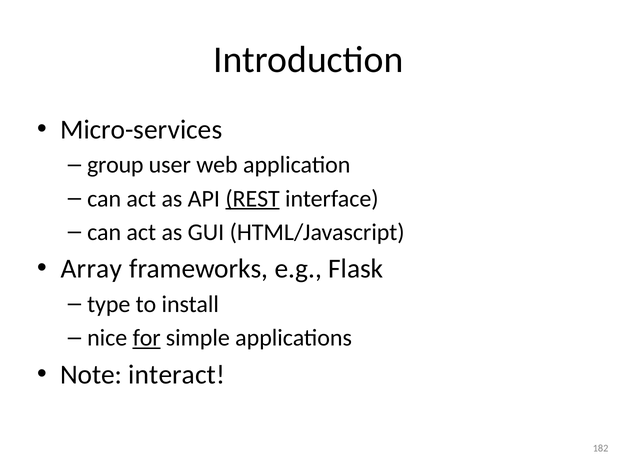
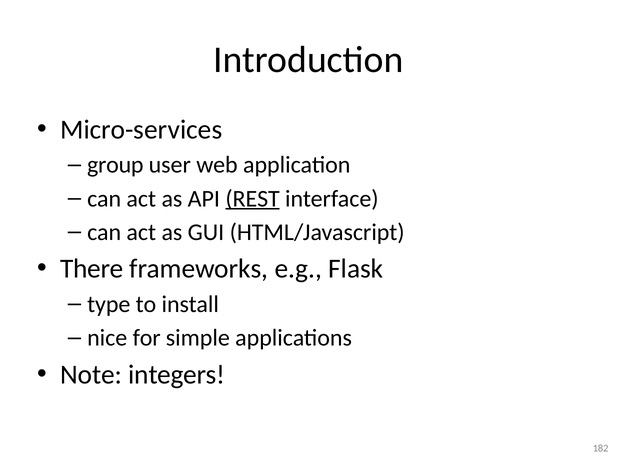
Array: Array -> There
for underline: present -> none
interact: interact -> integers
